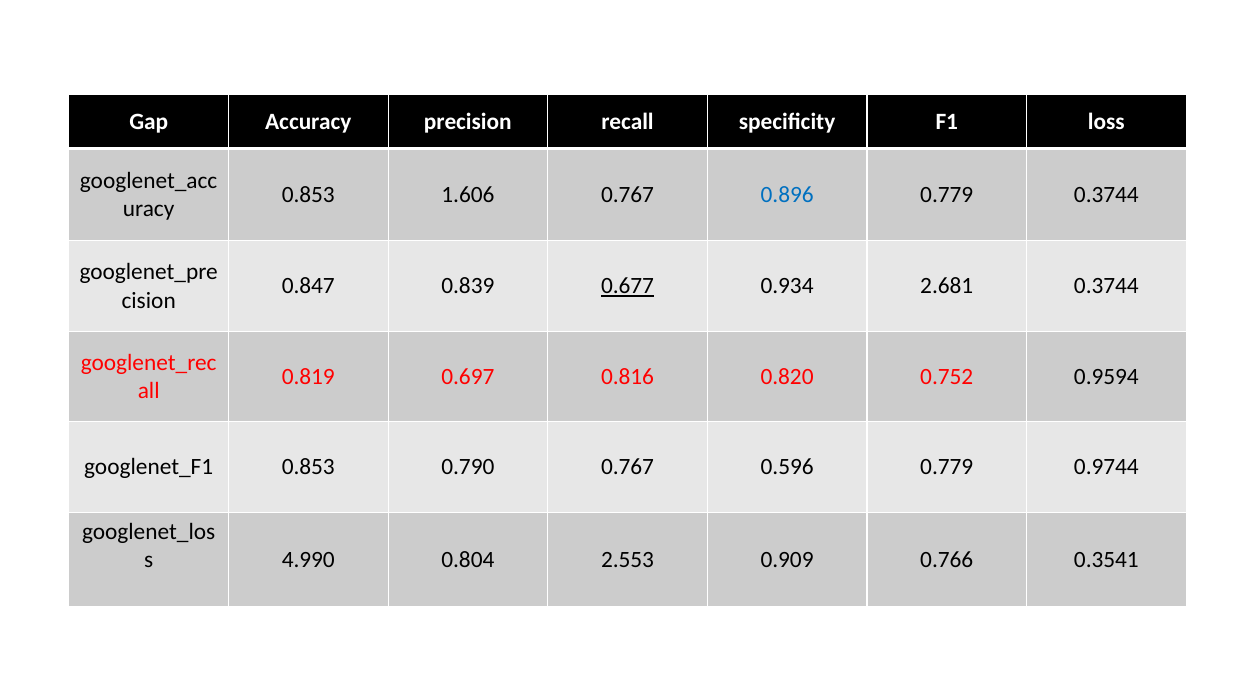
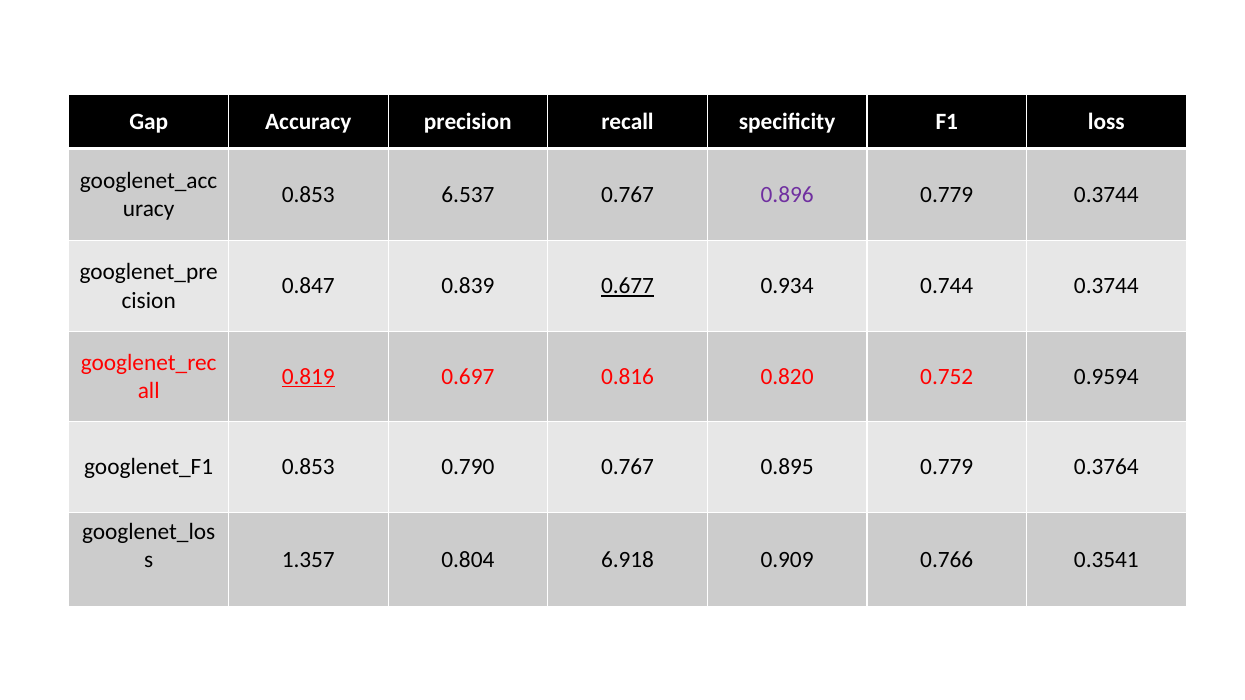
1.606: 1.606 -> 6.537
0.896 colour: blue -> purple
2.681: 2.681 -> 0.744
0.819 underline: none -> present
0.596: 0.596 -> 0.895
0.9744: 0.9744 -> 0.3764
4.990: 4.990 -> 1.357
2.553: 2.553 -> 6.918
